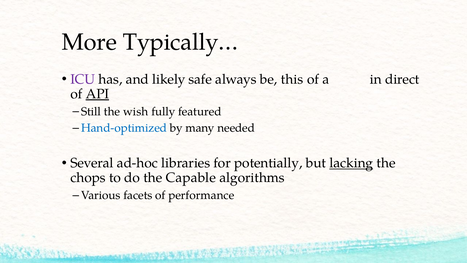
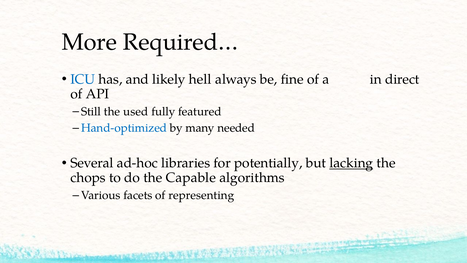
Typically…: Typically… -> Required…
ICU colour: purple -> blue
safe: safe -> hell
this: this -> fine
API underline: present -> none
wish: wish -> used
performance: performance -> representing
